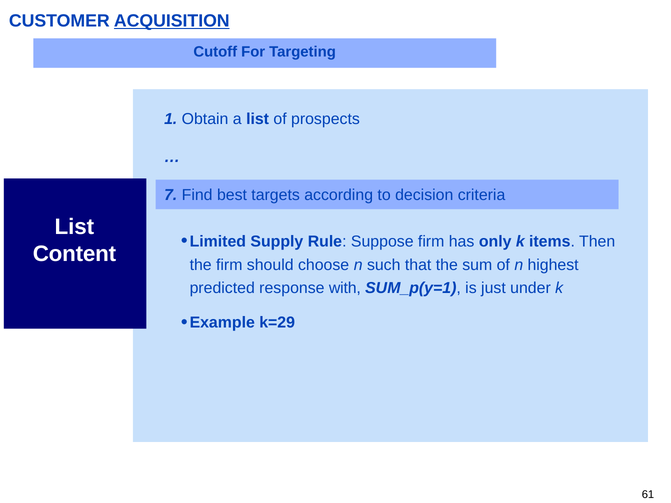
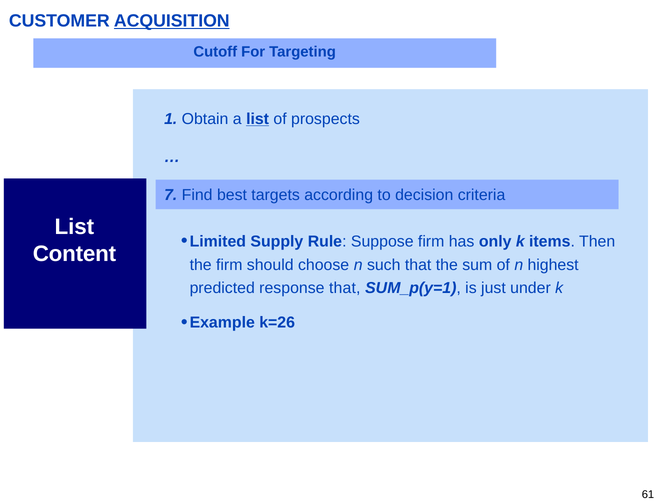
list at (258, 119) underline: none -> present
response with: with -> that
k=29: k=29 -> k=26
